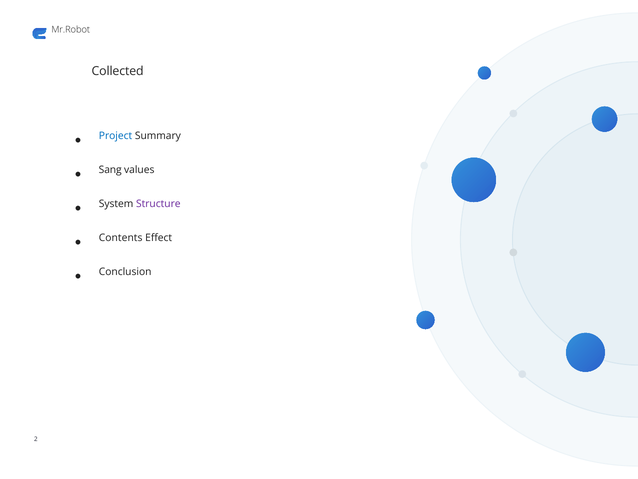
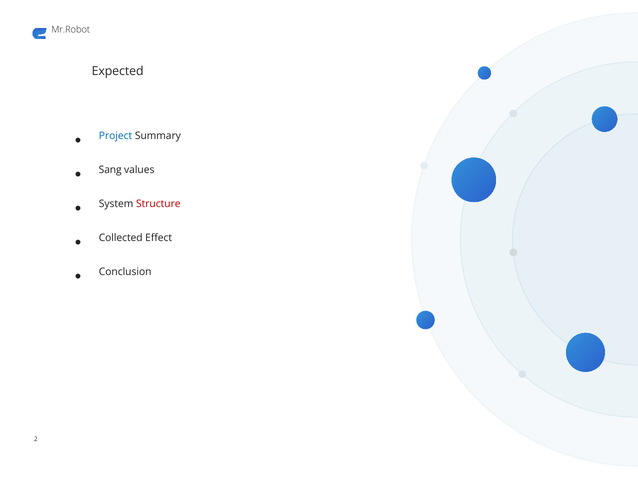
Collected: Collected -> Expected
Structure colour: purple -> red
Contents: Contents -> Collected
